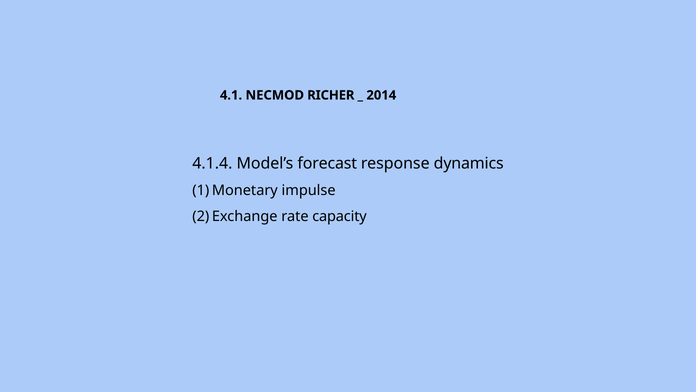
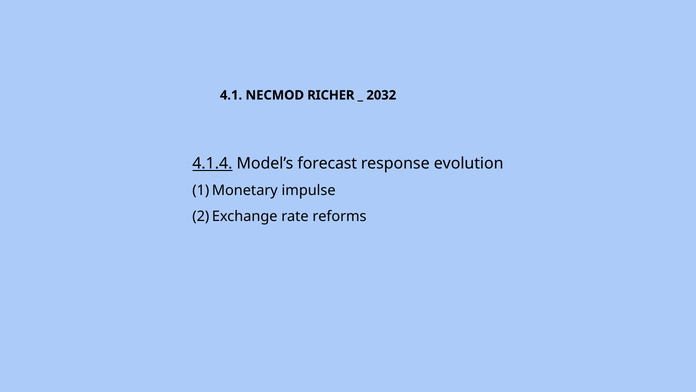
2014: 2014 -> 2032
4.1.4 underline: none -> present
dynamics: dynamics -> evolution
capacity: capacity -> reforms
